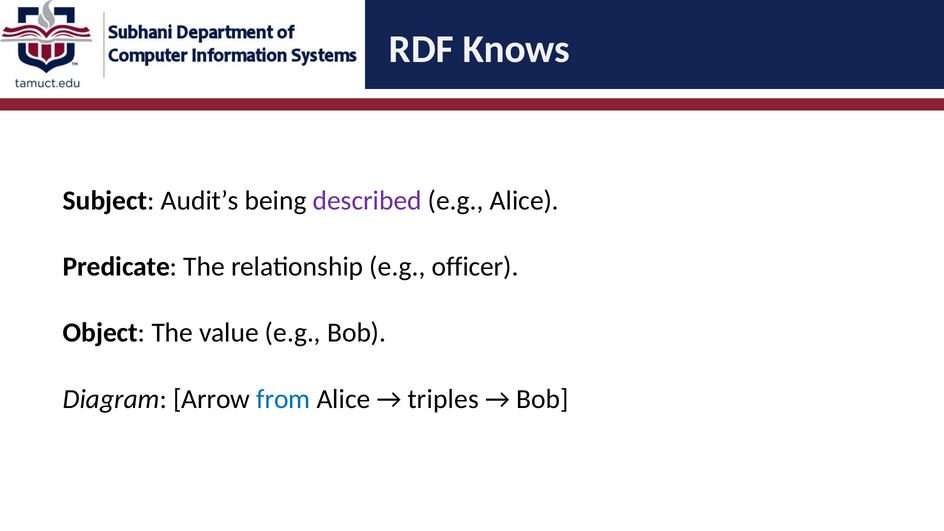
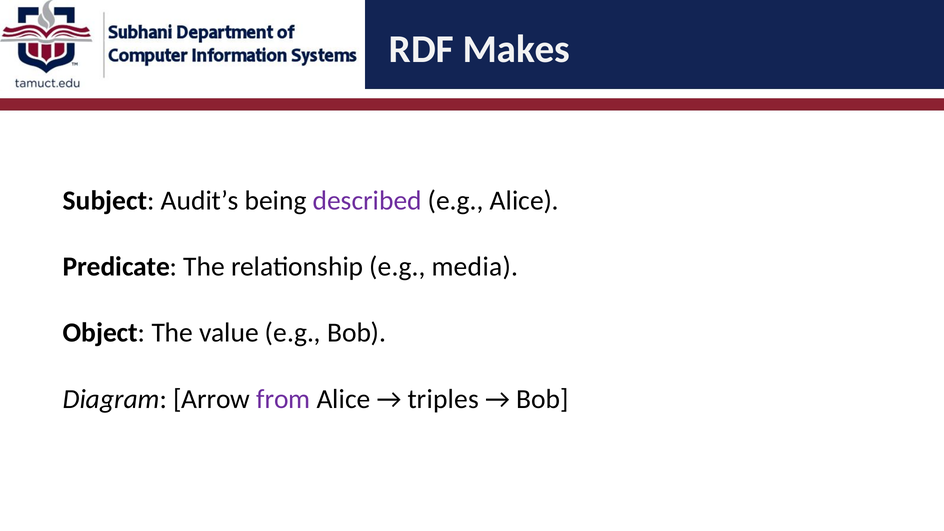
Knows: Knows -> Makes
officer: officer -> media
from colour: blue -> purple
